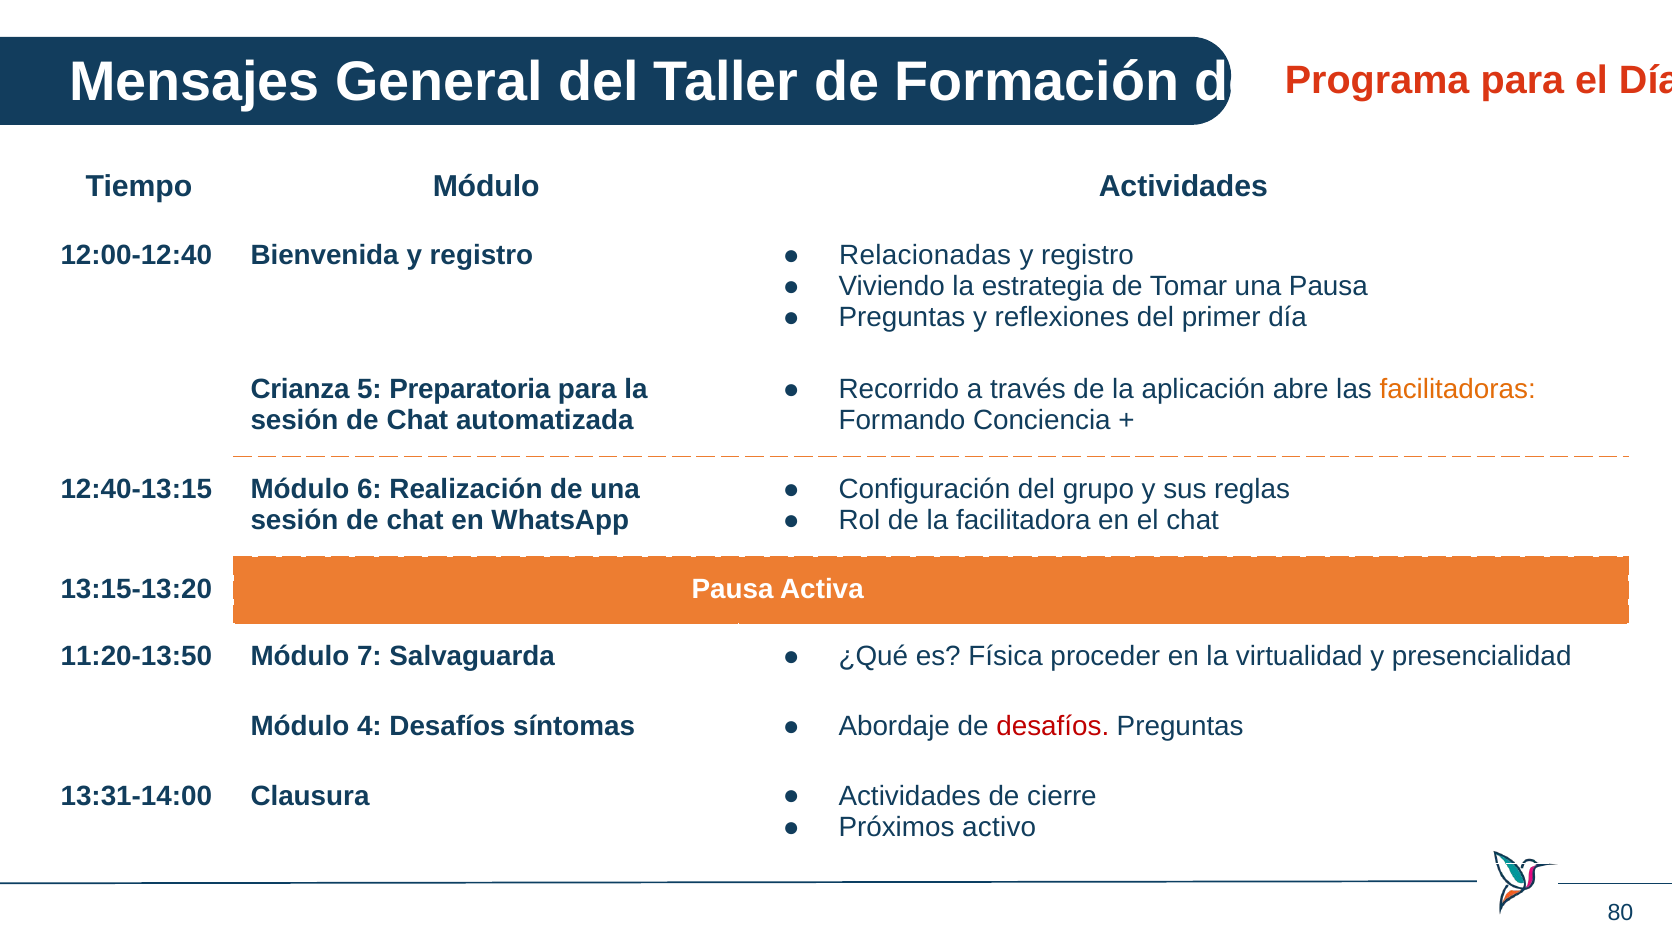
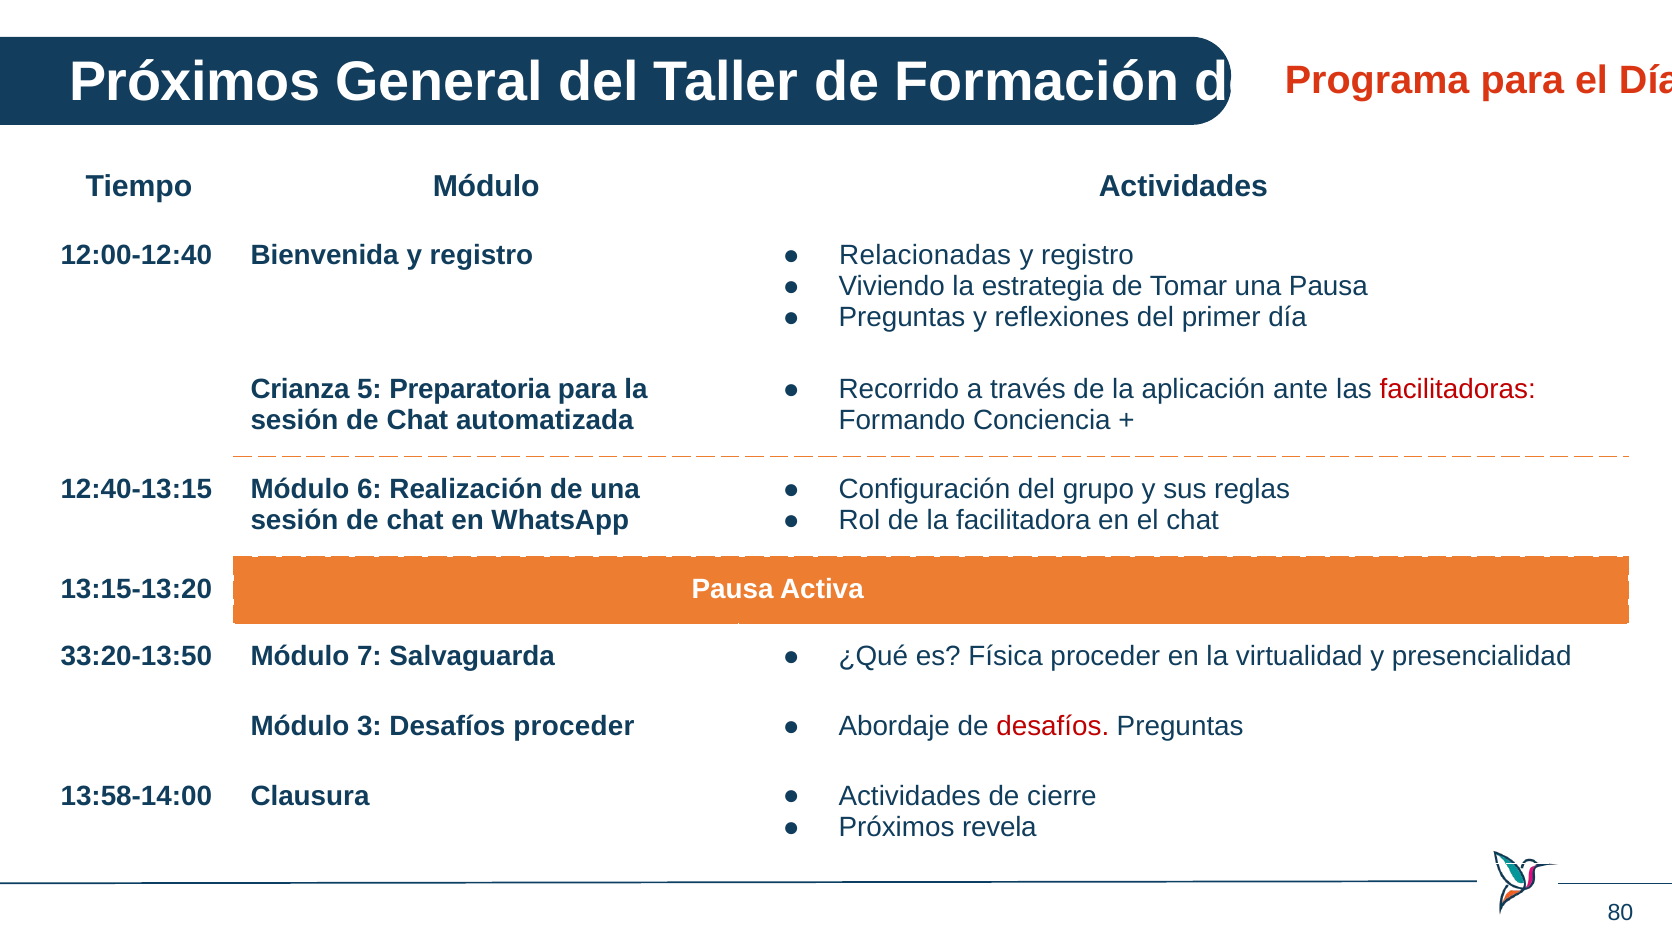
Mensajes at (194, 82): Mensajes -> Próximos
abre: abre -> ante
facilitadoras colour: orange -> red
11:20-13:50: 11:20-13:50 -> 33:20-13:50
4: 4 -> 3
Desafíos síntomas: síntomas -> proceder
13:31-14:00: 13:31-14:00 -> 13:58-14:00
activo: activo -> revela
